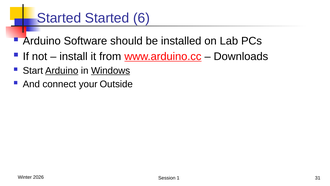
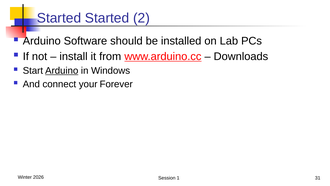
6: 6 -> 2
Windows underline: present -> none
Outside: Outside -> Forever
